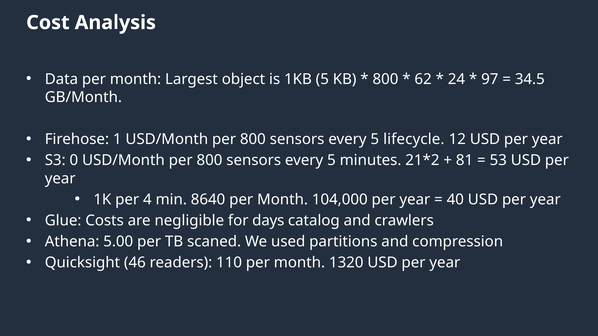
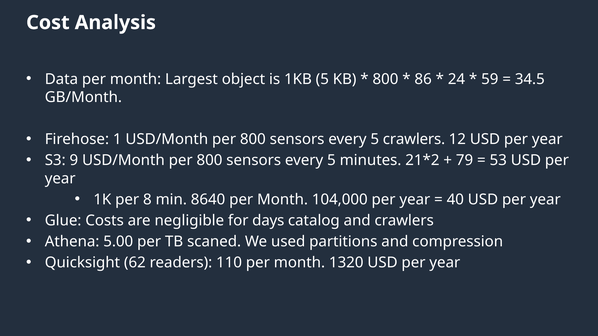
62: 62 -> 86
97: 97 -> 59
5 lifecycle: lifecycle -> crawlers
0: 0 -> 9
81: 81 -> 79
4: 4 -> 8
46: 46 -> 62
